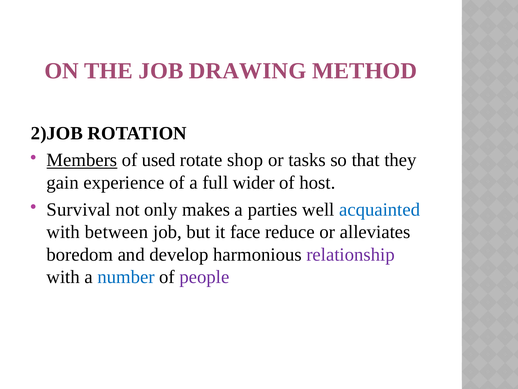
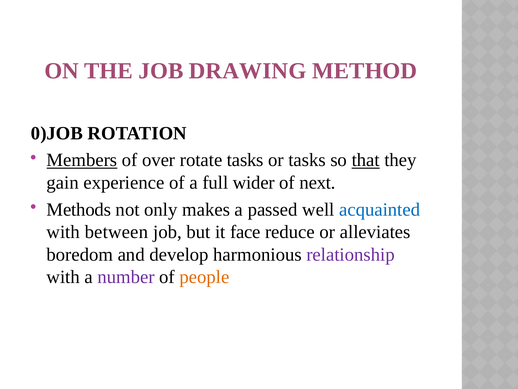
2)JOB: 2)JOB -> 0)JOB
used: used -> over
rotate shop: shop -> tasks
that underline: none -> present
host: host -> next
Survival: Survival -> Methods
parties: parties -> passed
number colour: blue -> purple
people colour: purple -> orange
